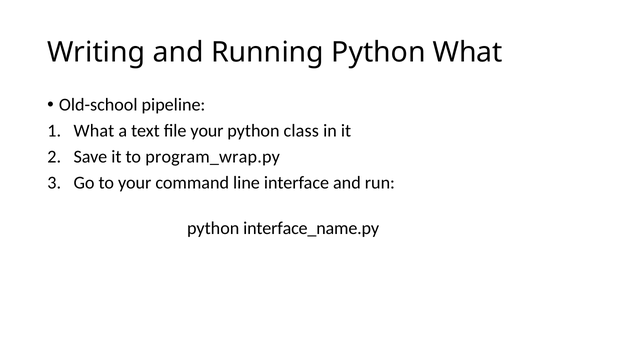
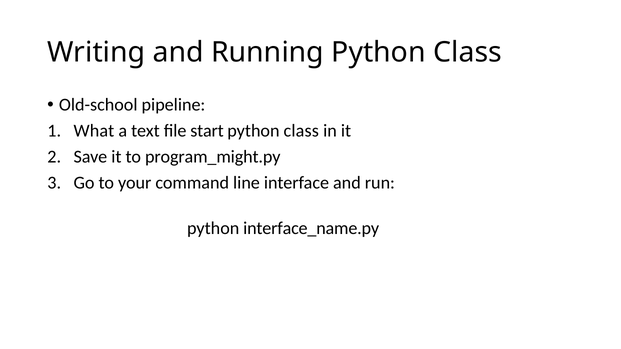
Running Python What: What -> Class
file your: your -> start
program_wrap.py: program_wrap.py -> program_might.py
